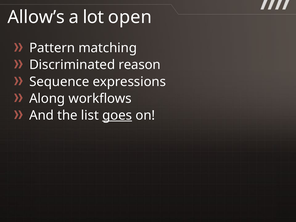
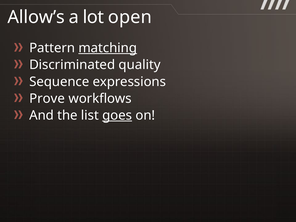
matching underline: none -> present
reason: reason -> quality
Along: Along -> Prove
